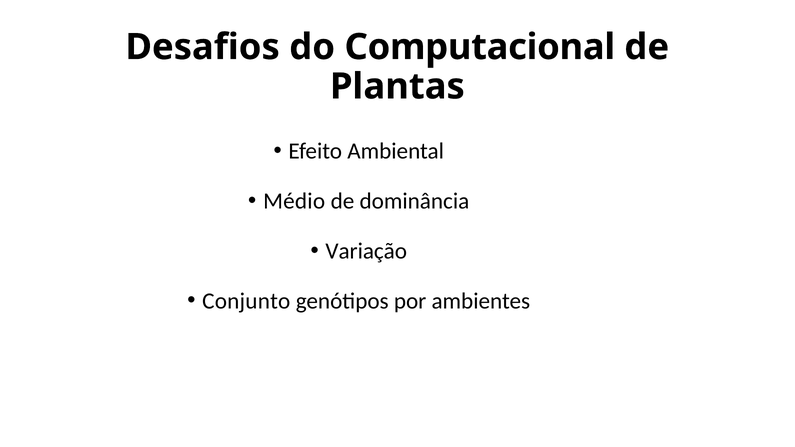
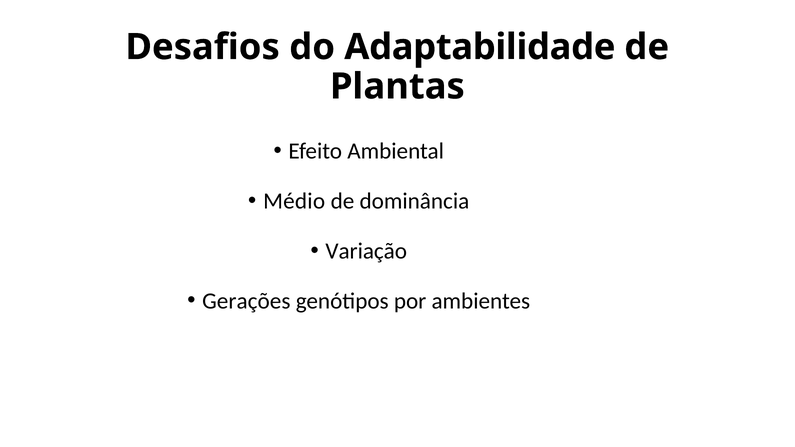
Computacional: Computacional -> Adaptabilidade
Conjunto: Conjunto -> Gerações
